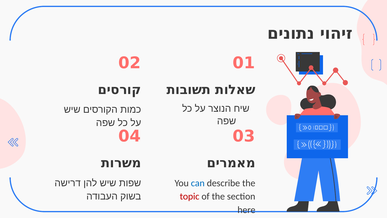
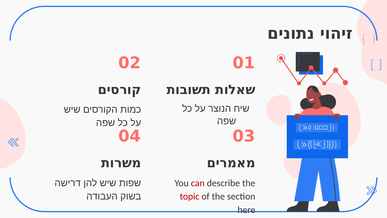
can colour: blue -> red
